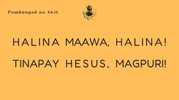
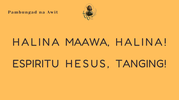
TINAPAY: TINAPAY -> ESPIRITU
MAGPURI: MAGPURI -> TANGING
